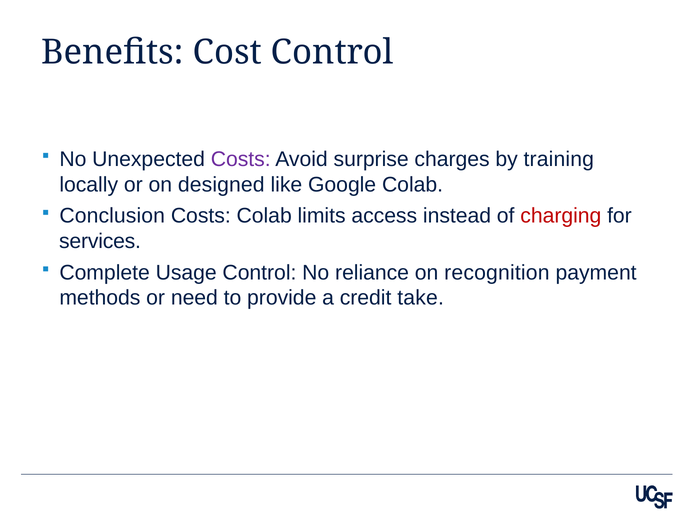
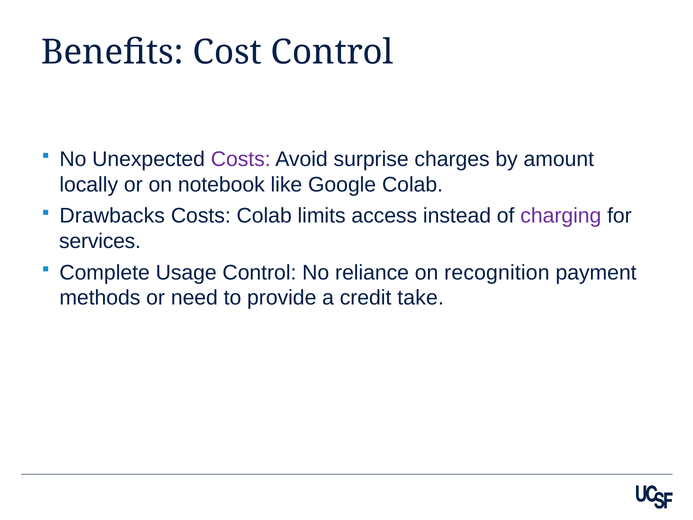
training: training -> amount
designed: designed -> notebook
Conclusion: Conclusion -> Drawbacks
charging colour: red -> purple
